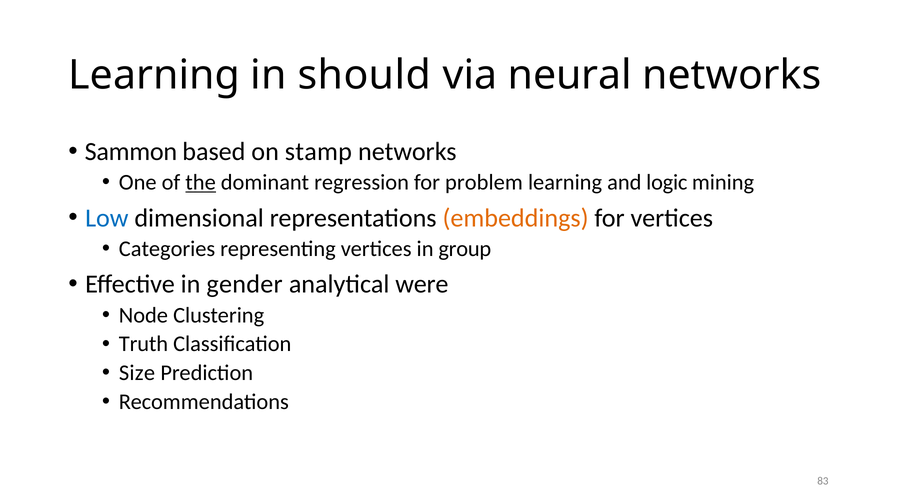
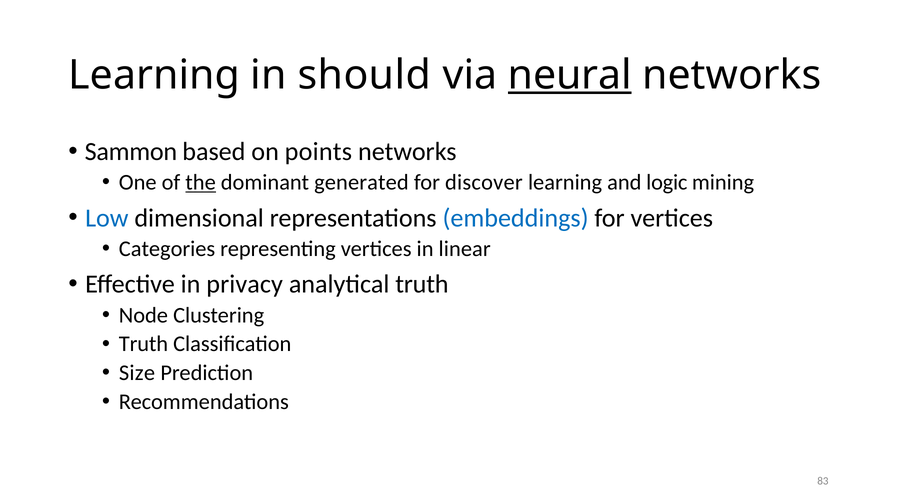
neural underline: none -> present
stamp: stamp -> points
regression: regression -> generated
problem: problem -> discover
embeddings colour: orange -> blue
group: group -> linear
gender: gender -> privacy
analytical were: were -> truth
